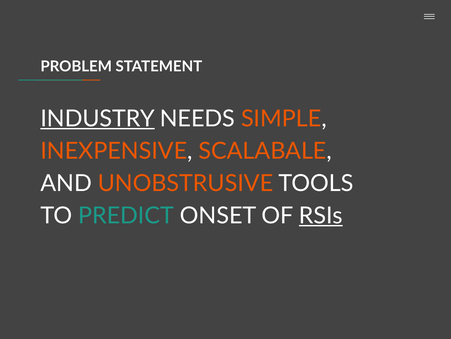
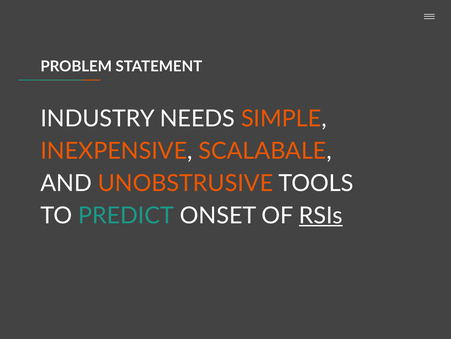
INDUSTRY underline: present -> none
